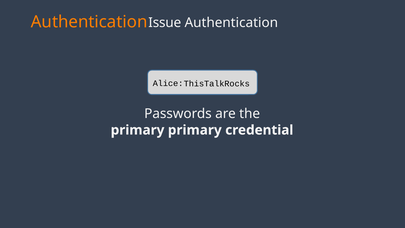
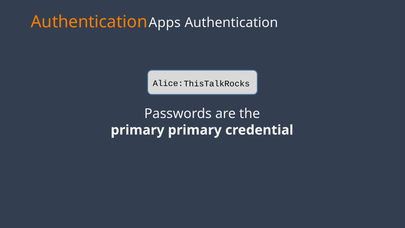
Issue: Issue -> Apps
